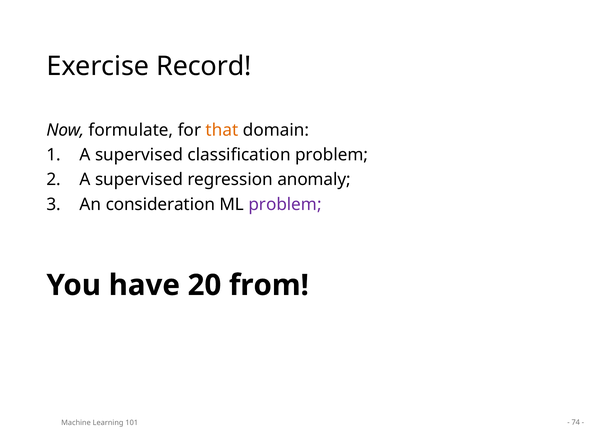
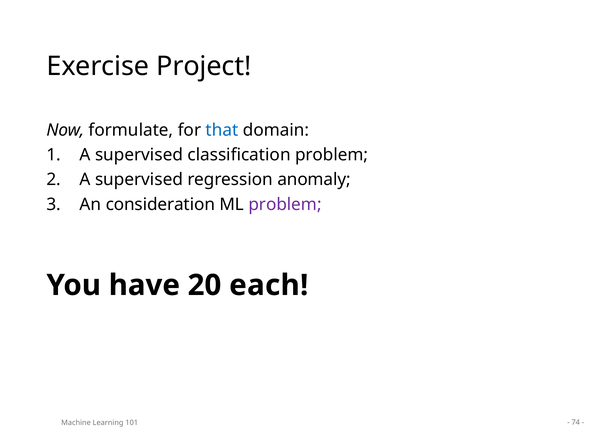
Record: Record -> Project
that colour: orange -> blue
from: from -> each
